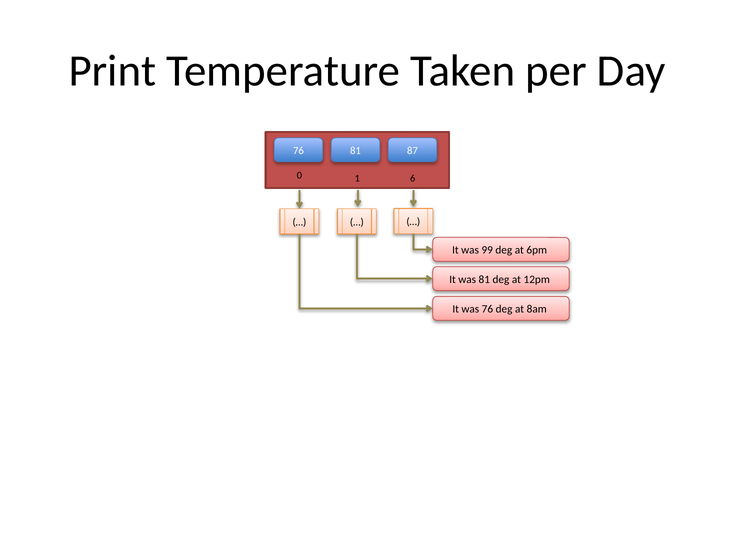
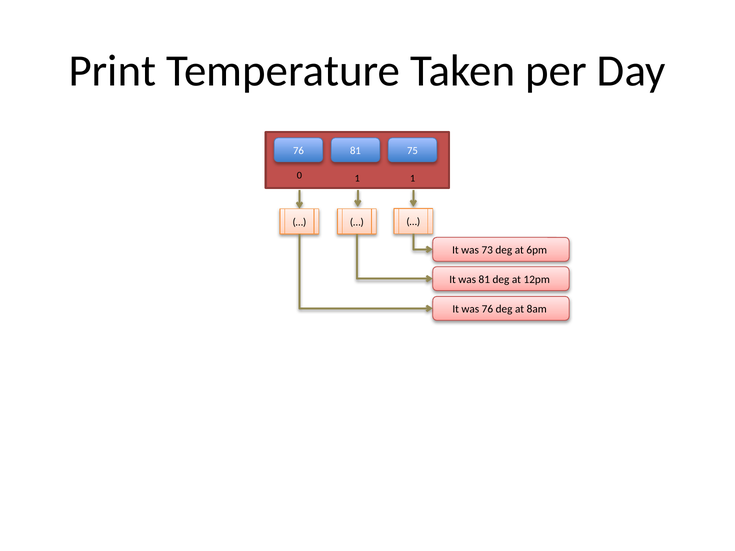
87: 87 -> 75
1 6: 6 -> 1
99: 99 -> 73
